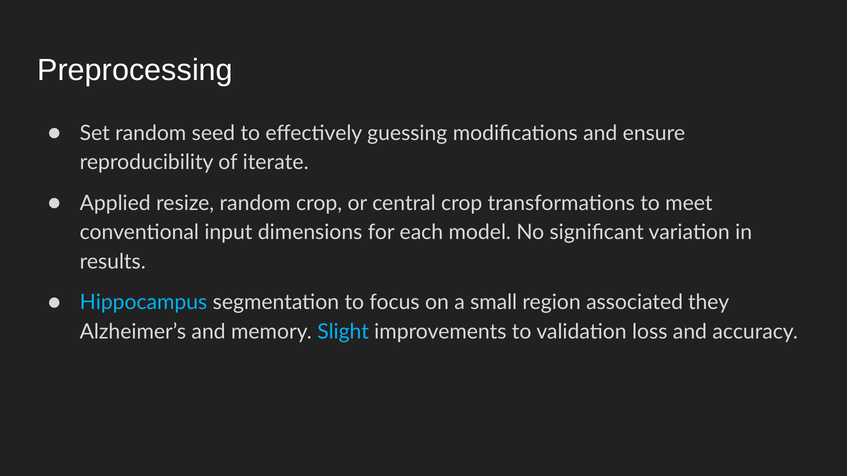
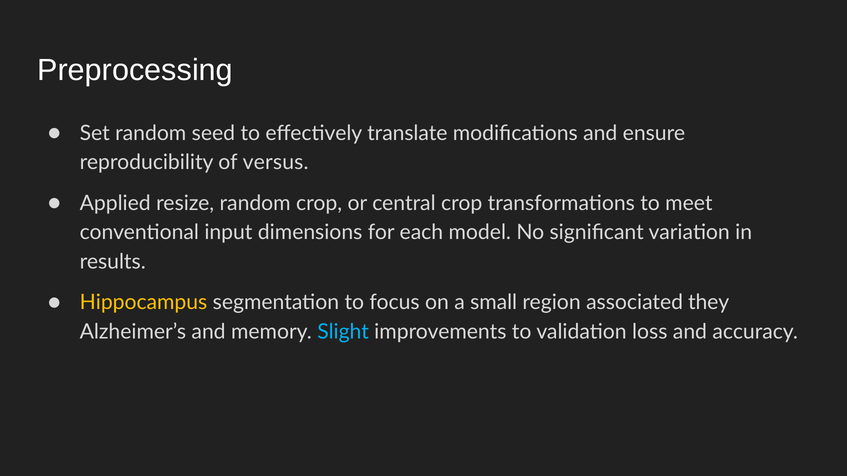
guessing: guessing -> translate
iterate: iterate -> versus
Hippocampus colour: light blue -> yellow
